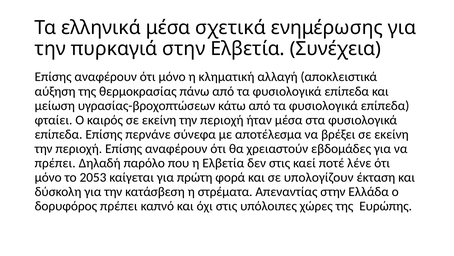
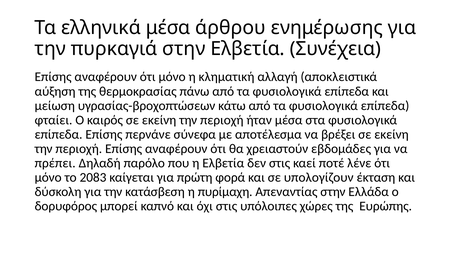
σχετικά: σχετικά -> άρθρου
2053: 2053 -> 2083
στρέματα: στρέματα -> πυρίμαχη
δορυφόρος πρέπει: πρέπει -> μπορεί
